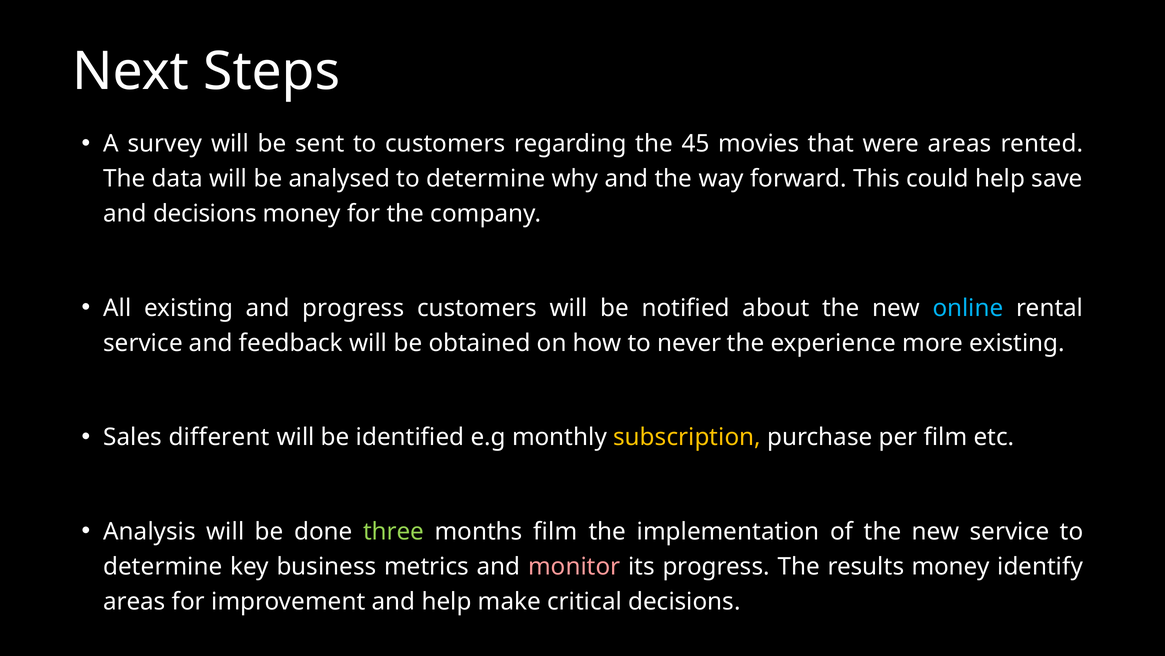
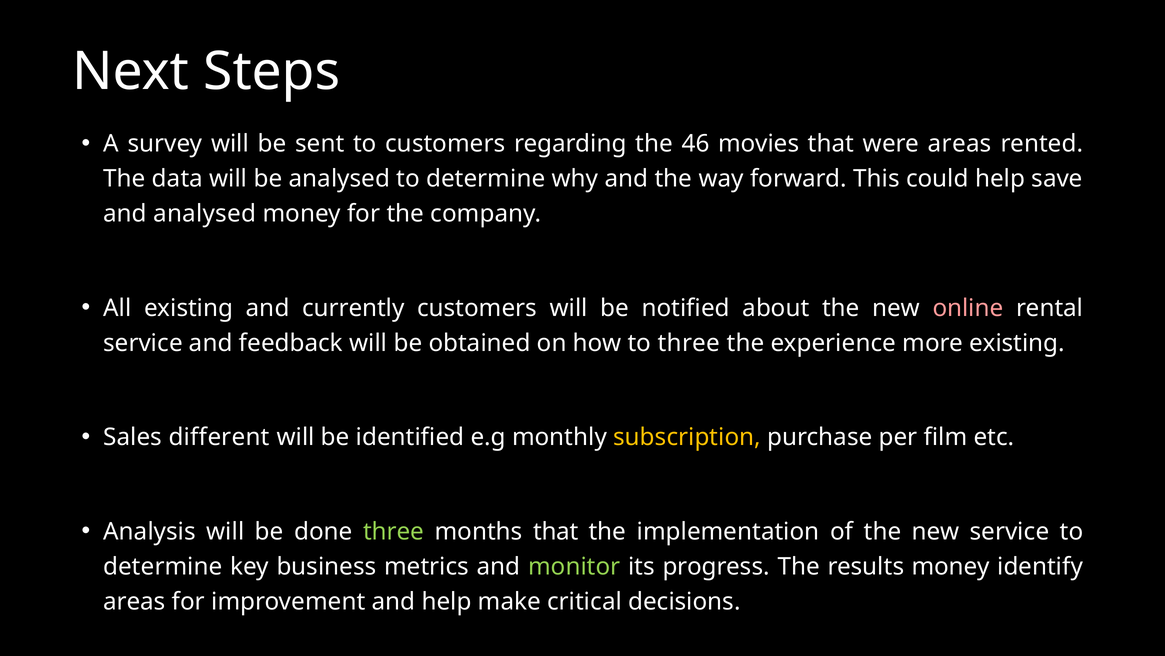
45: 45 -> 46
and decisions: decisions -> analysed
and progress: progress -> currently
online colour: light blue -> pink
to never: never -> three
months film: film -> that
monitor colour: pink -> light green
